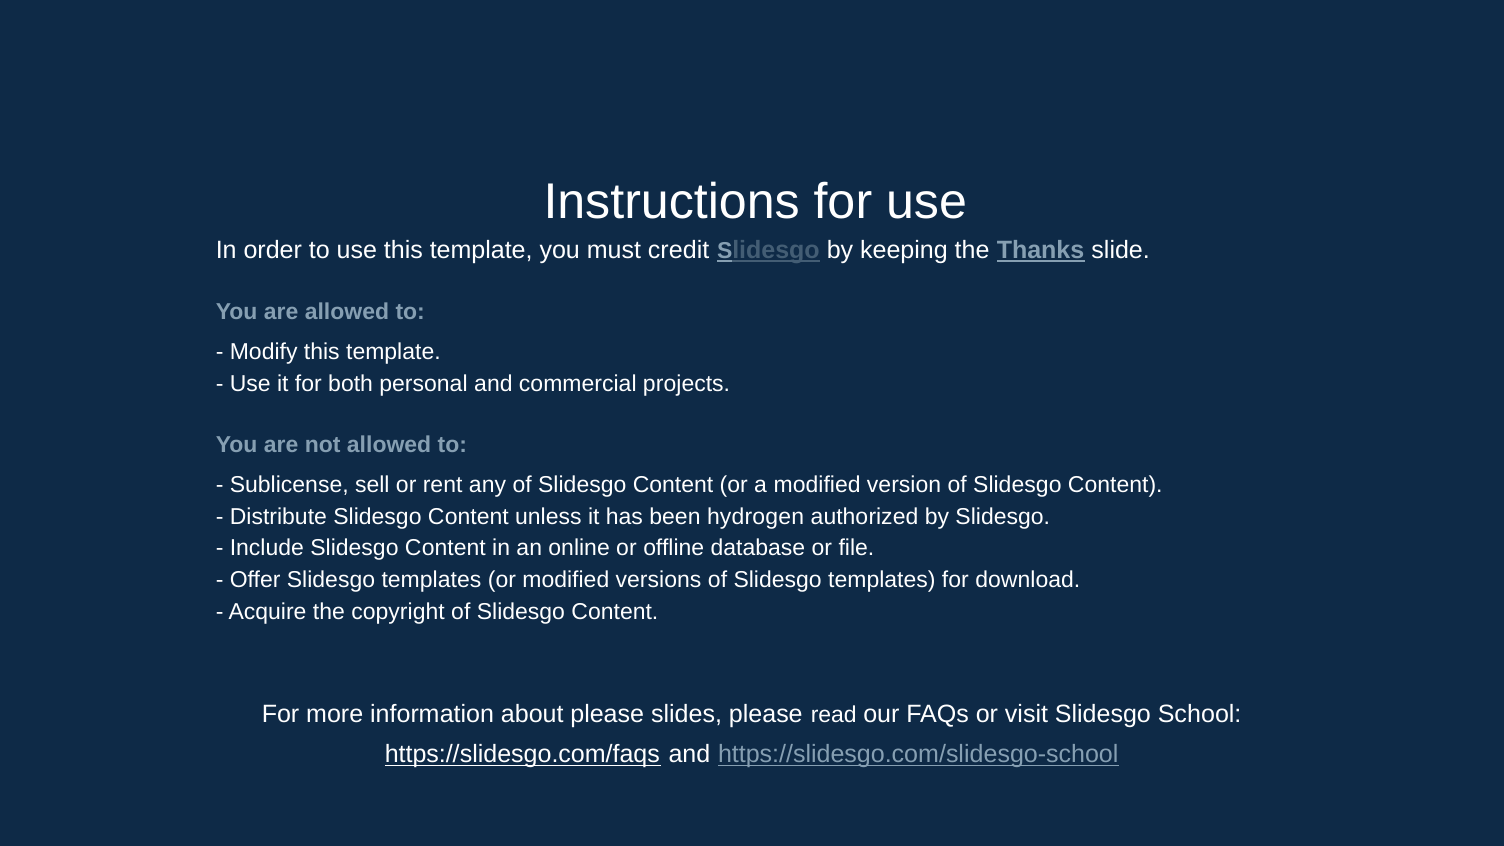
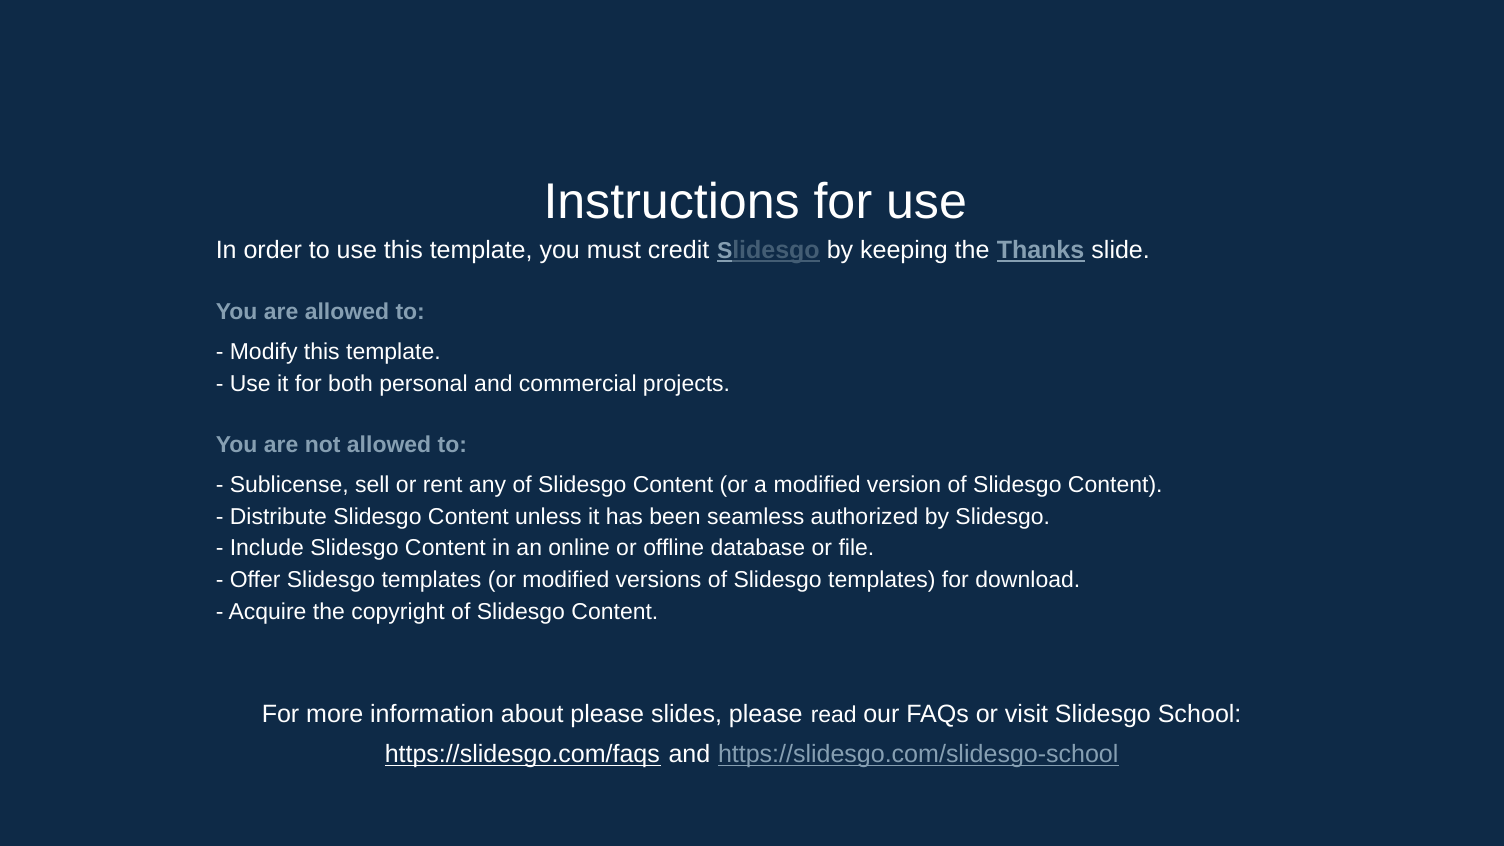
hydrogen: hydrogen -> seamless
